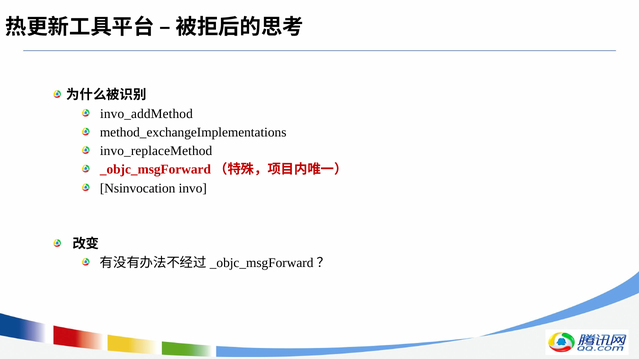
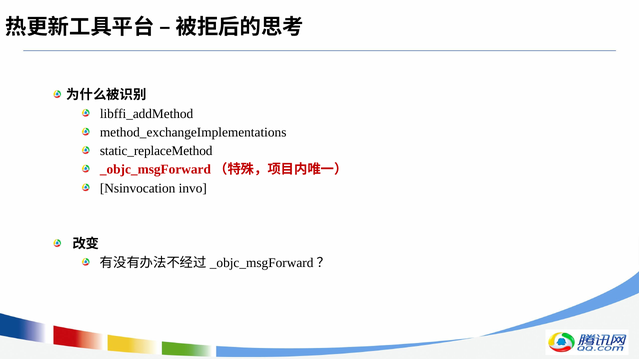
invo_addMethod: invo_addMethod -> libffi_addMethod
invo_replaceMethod: invo_replaceMethod -> static_replaceMethod
